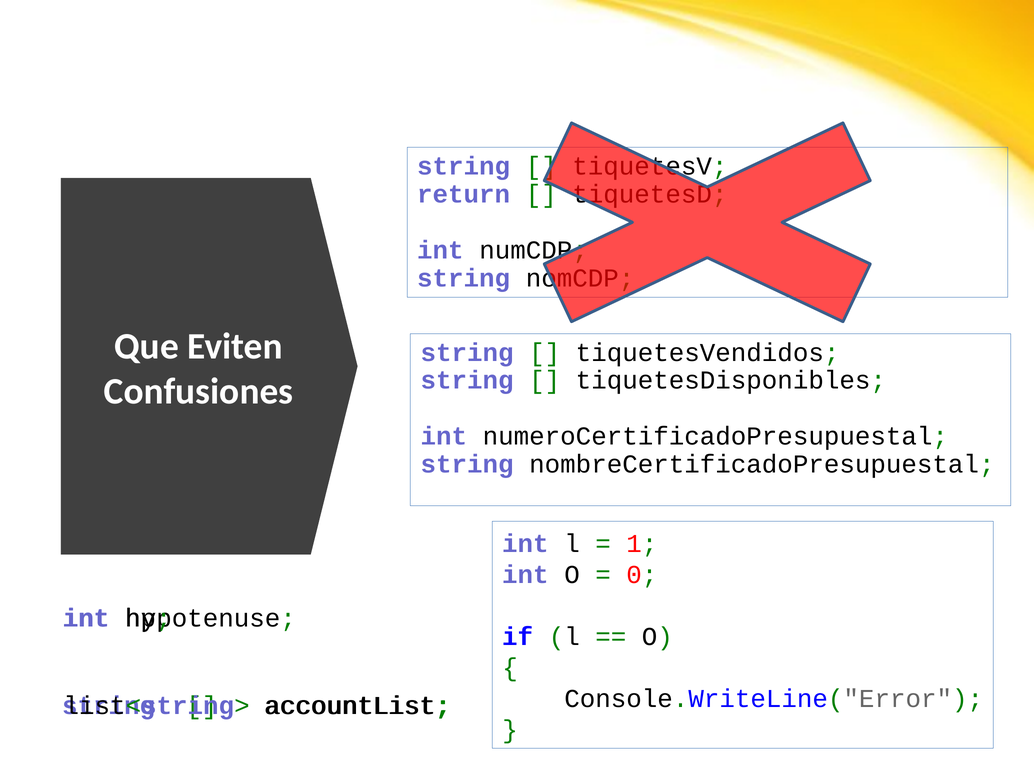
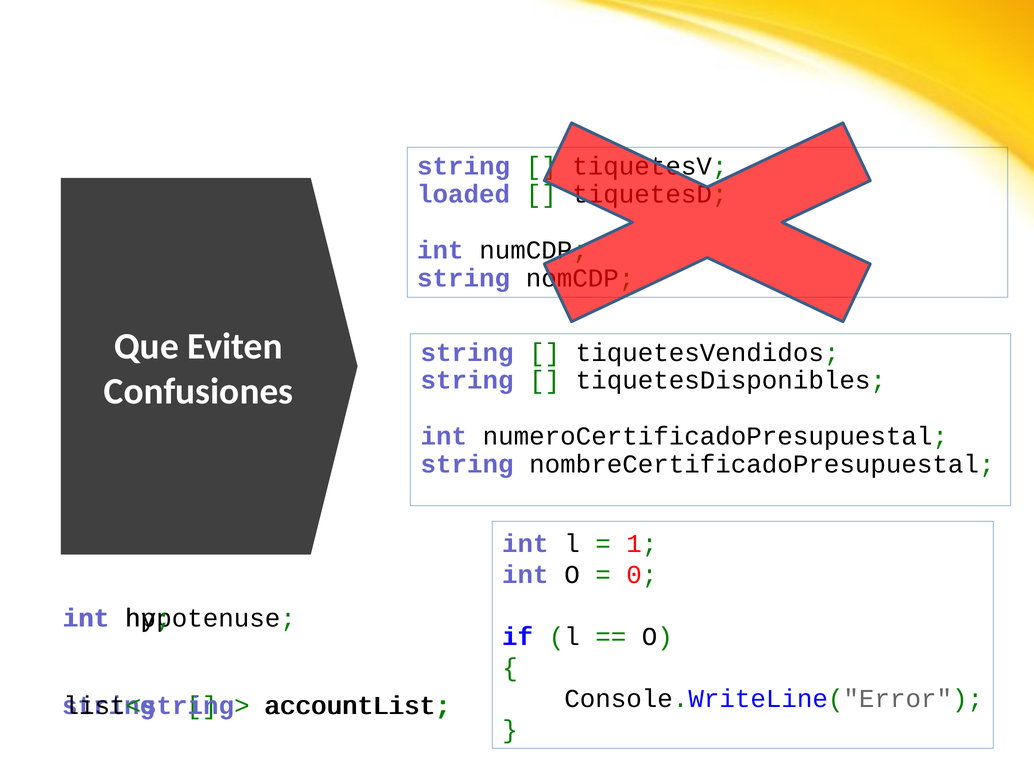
return: return -> loaded
